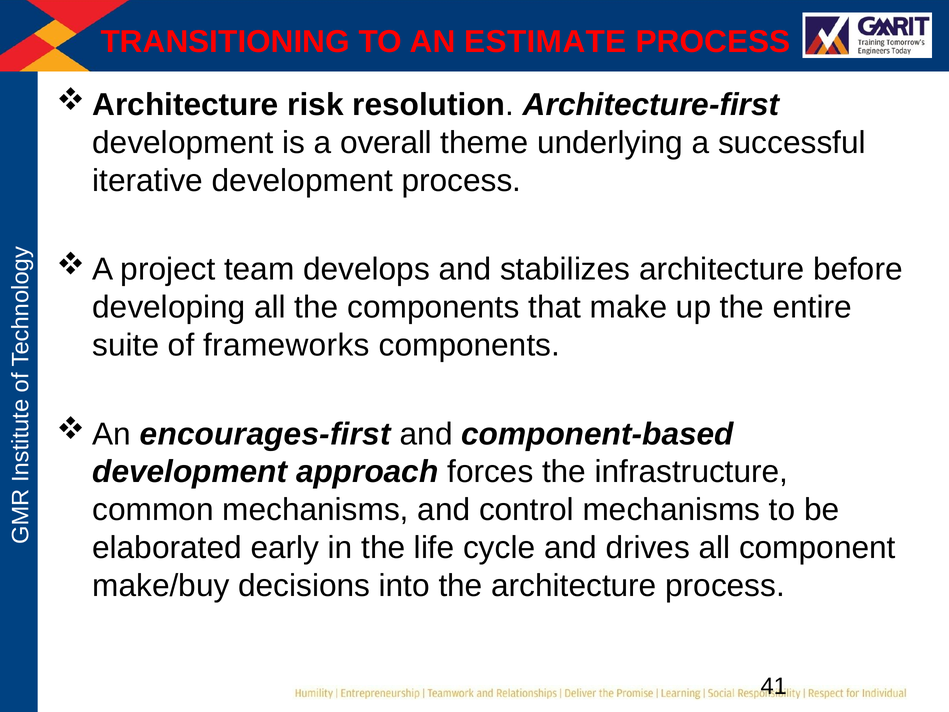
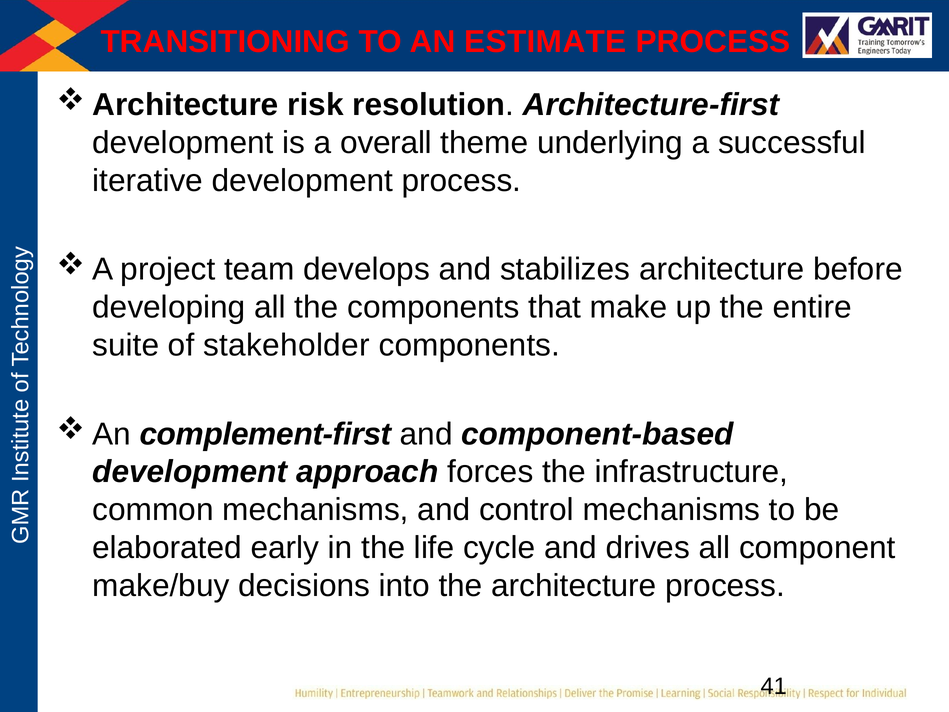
frameworks: frameworks -> stakeholder
encourages-first: encourages-first -> complement-first
